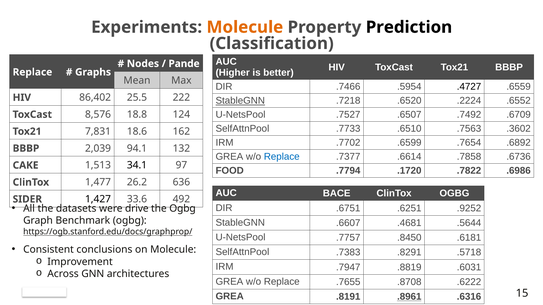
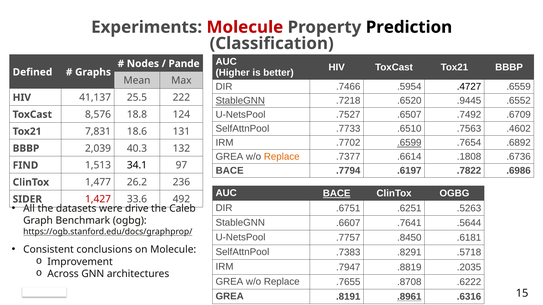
Molecule at (245, 27) colour: orange -> red
Replace at (32, 72): Replace -> Defined
86,402: 86,402 -> 41,137
.2224: .2224 -> .9445
.3602: .3602 -> .4602
162: 162 -> 131
.6599 underline: none -> present
94.1: 94.1 -> 40.3
Replace at (282, 157) colour: blue -> orange
.7858: .7858 -> .1808
CAKE: CAKE -> FIND
FOOD at (230, 171): FOOD -> BACE
.1720: .1720 -> .6197
636: 636 -> 236
BACE at (337, 194) underline: none -> present
1,427 colour: black -> red
the Ogbg: Ogbg -> Caleb
.9252: .9252 -> .5263
.4681: .4681 -> .7641
.6031: .6031 -> .2035
